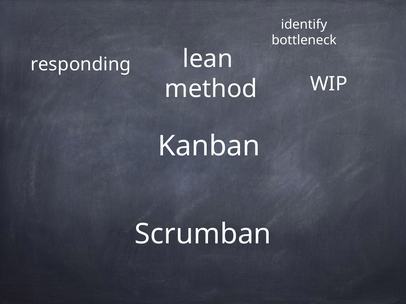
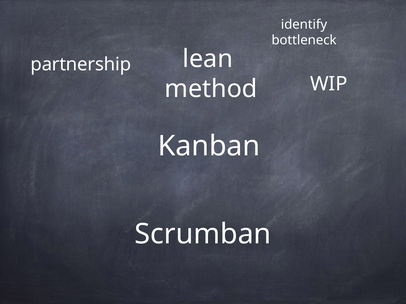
responding: responding -> partnership
